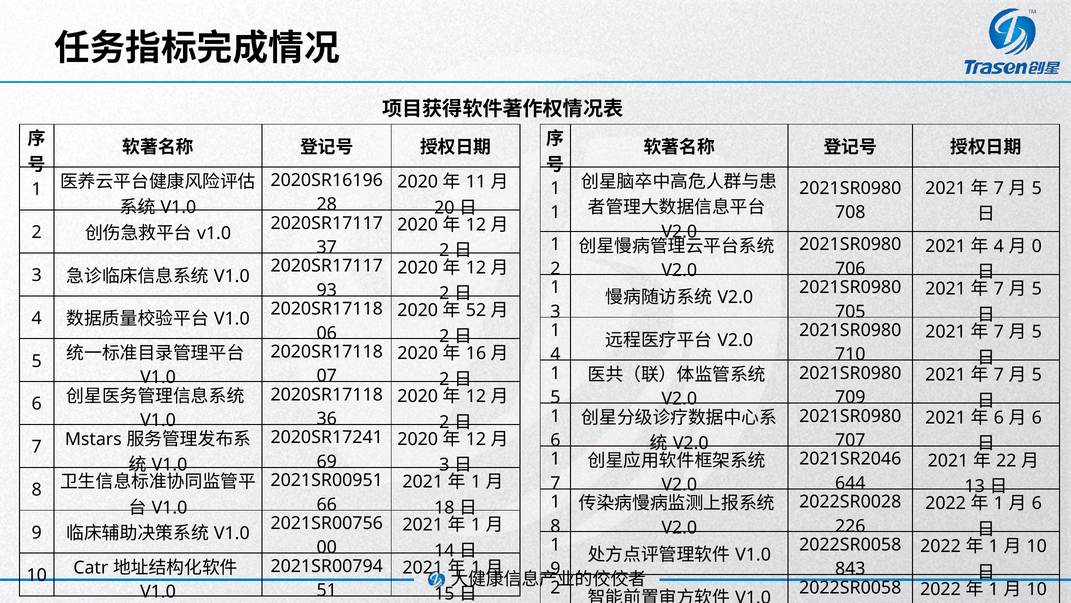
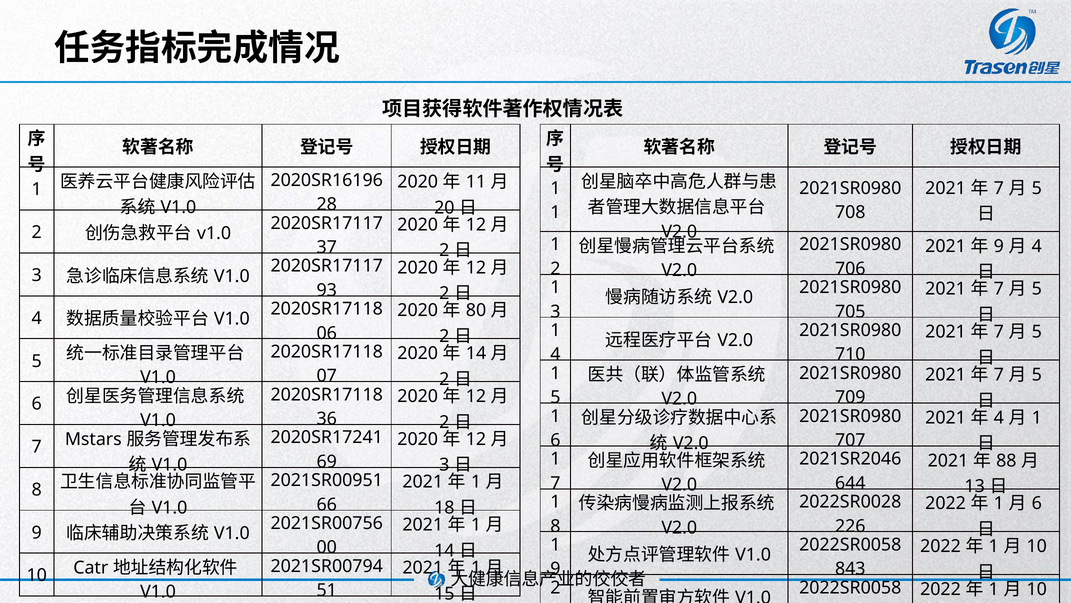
4 at (999, 246): 4 -> 9
0 at (1037, 246): 0 -> 4
52: 52 -> 80
16 at (476, 353): 16 -> 14
6 at (999, 417): 6 -> 4
6 at (1037, 417): 6 -> 1
22: 22 -> 88
